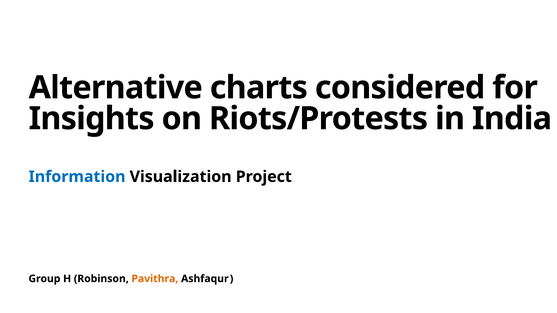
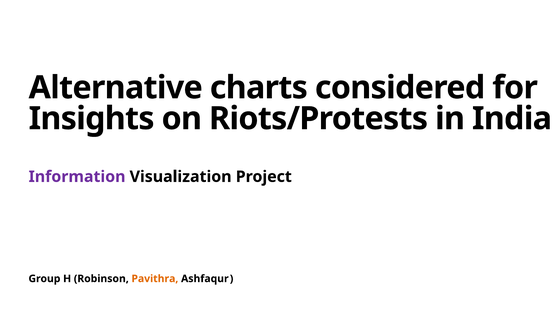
Information colour: blue -> purple
